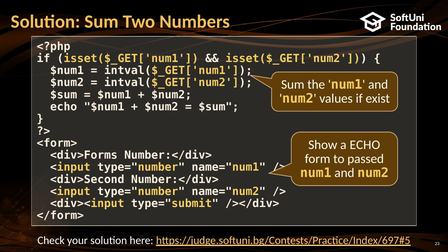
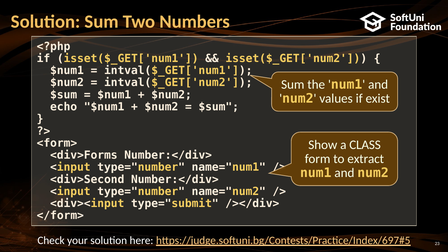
a ECHO: ECHO -> CLASS
passed: passed -> extract
